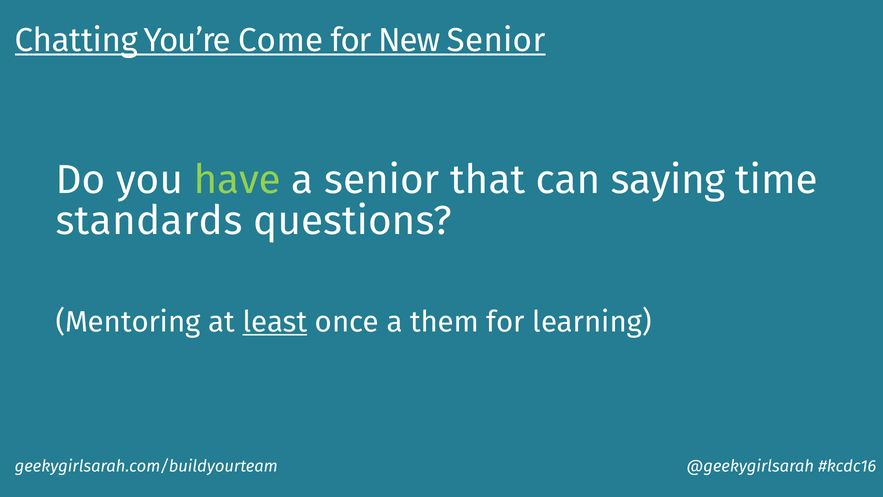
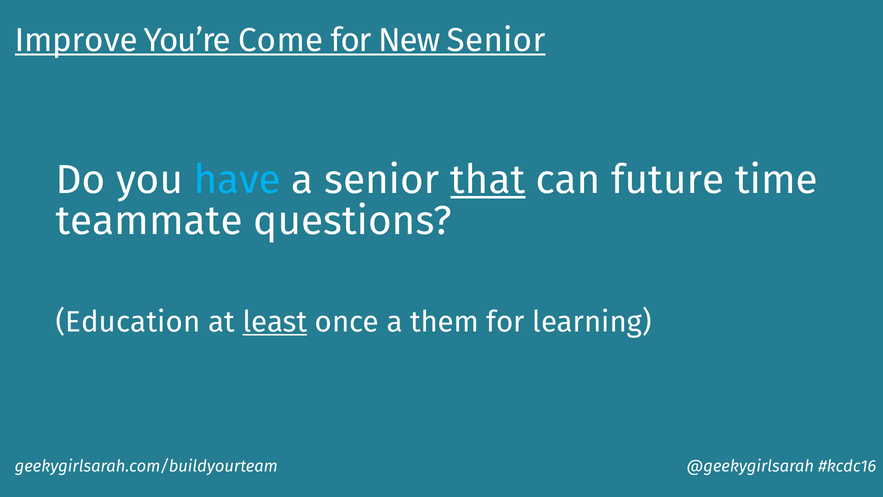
Chatting: Chatting -> Improve
have colour: light green -> light blue
that underline: none -> present
saying: saying -> future
standards: standards -> teammate
Mentoring: Mentoring -> Education
